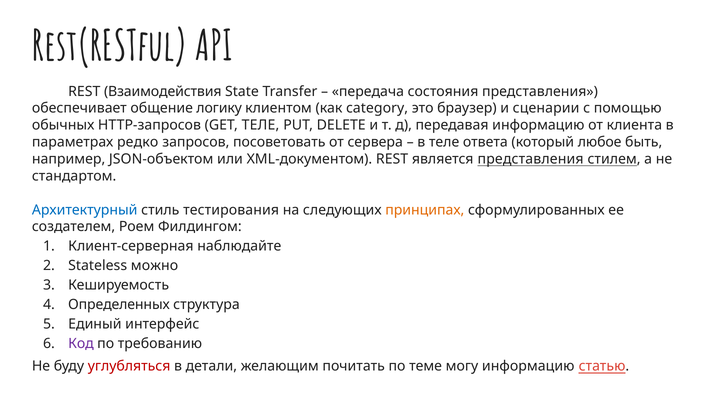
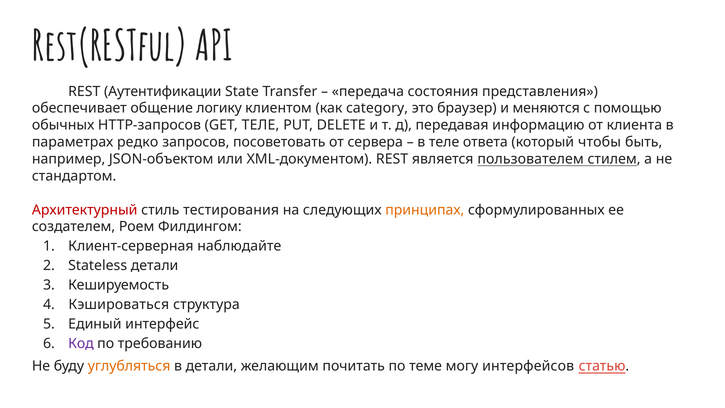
Взаимодействия: Взаимодействия -> Аутентификации
сценарии: сценарии -> меняются
любое: любое -> чтобы
является представления: представления -> пользователем
Архитектурный colour: blue -> red
Stateless можно: можно -> детали
Определенных: Определенных -> Кэшироваться
углубляться colour: red -> orange
могу информацию: информацию -> интерфейсов
